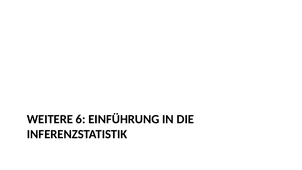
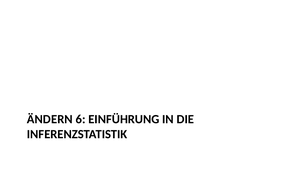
WEITERE: WEITERE -> ÄNDERN
